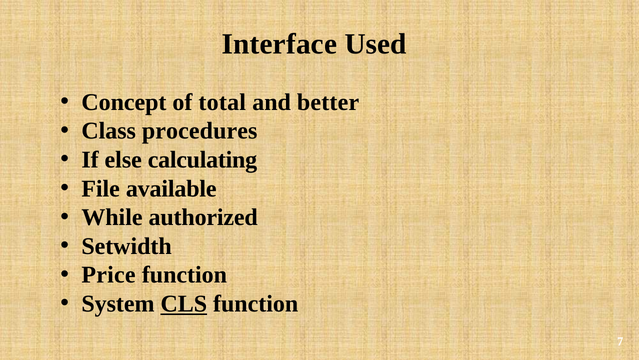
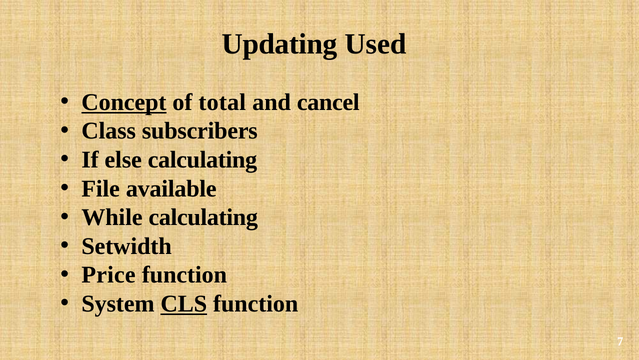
Interface: Interface -> Updating
Concept underline: none -> present
better: better -> cancel
procedures: procedures -> subscribers
While authorized: authorized -> calculating
